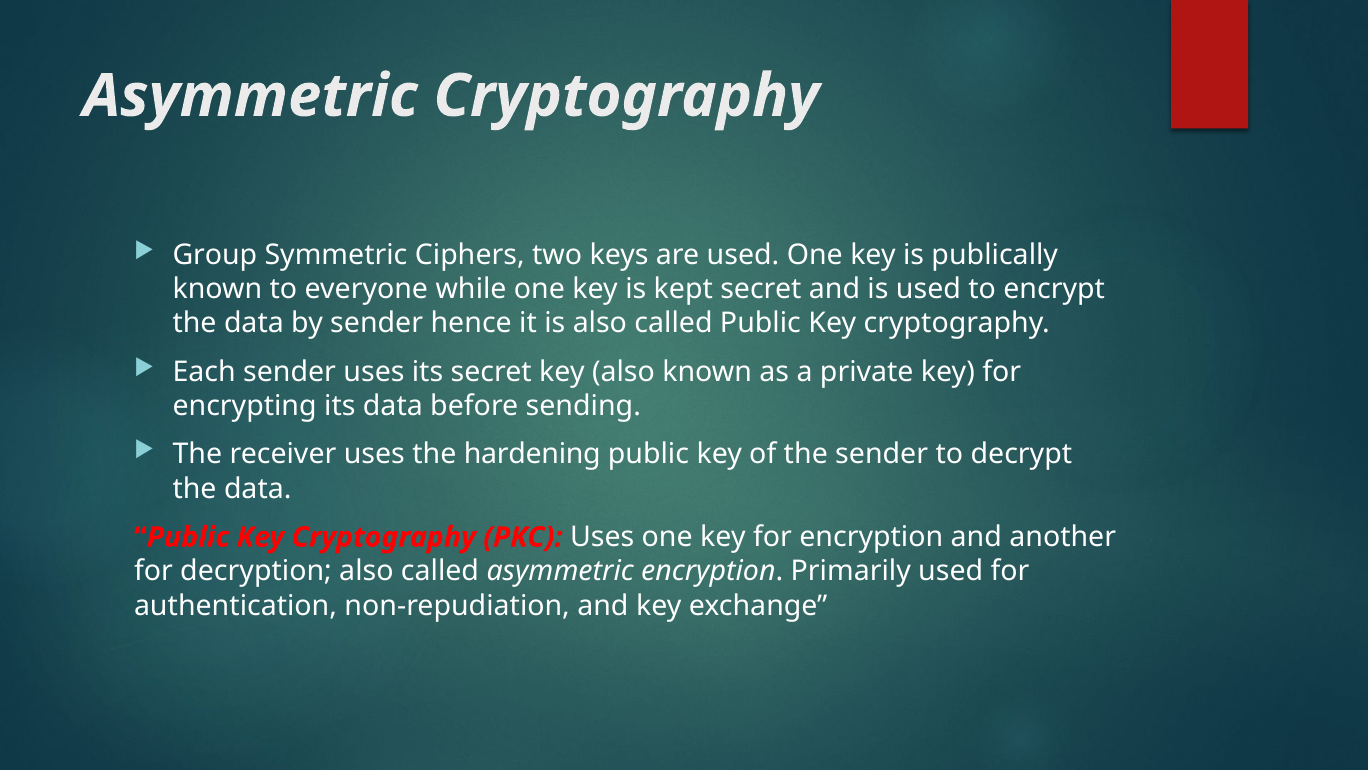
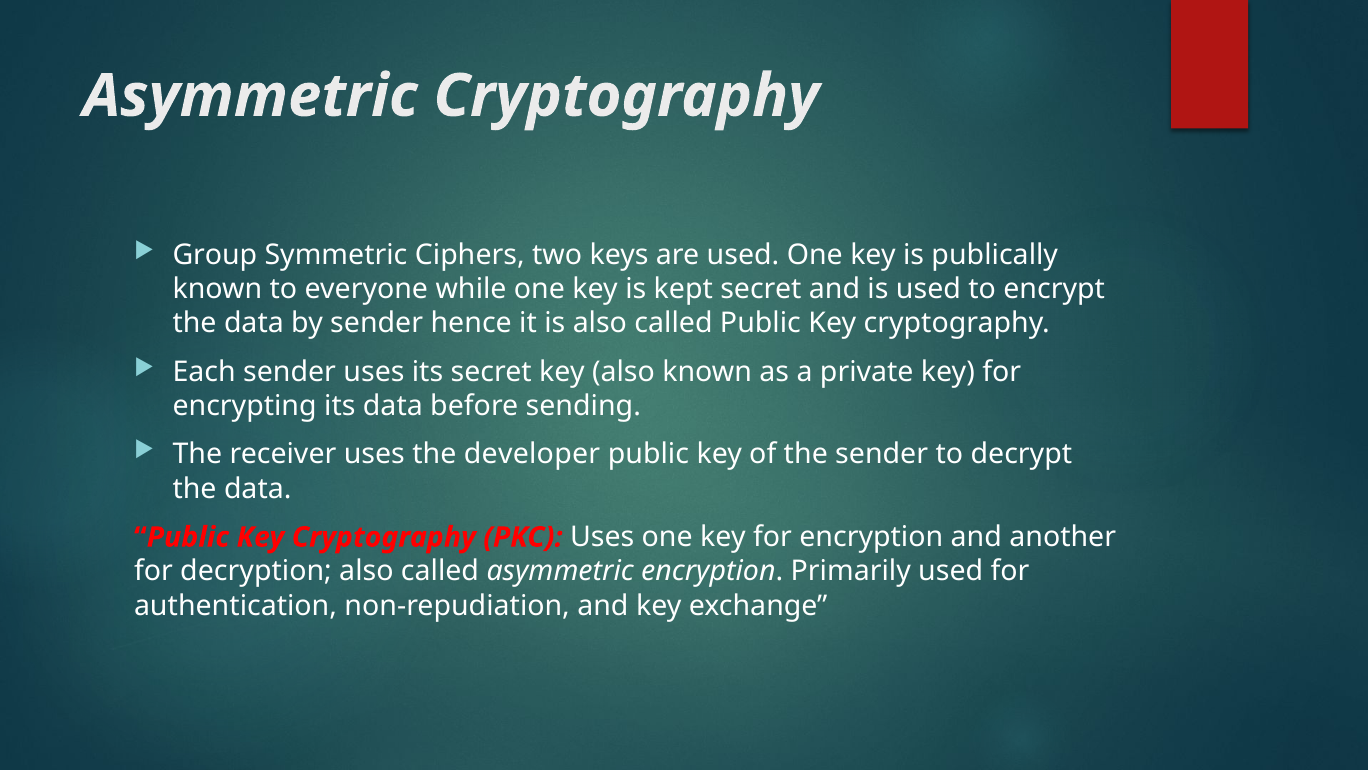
hardening: hardening -> developer
